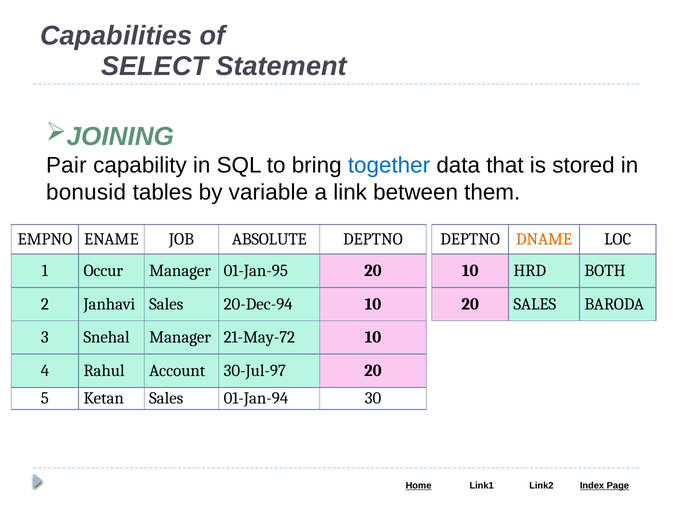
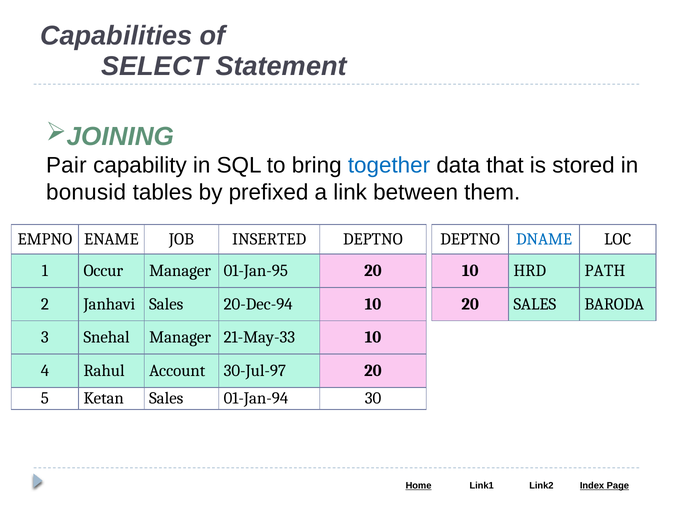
variable: variable -> prefixed
ABSOLUTE: ABSOLUTE -> INSERTED
DNAME colour: orange -> blue
BOTH: BOTH -> PATH
21-May-72: 21-May-72 -> 21-May-33
